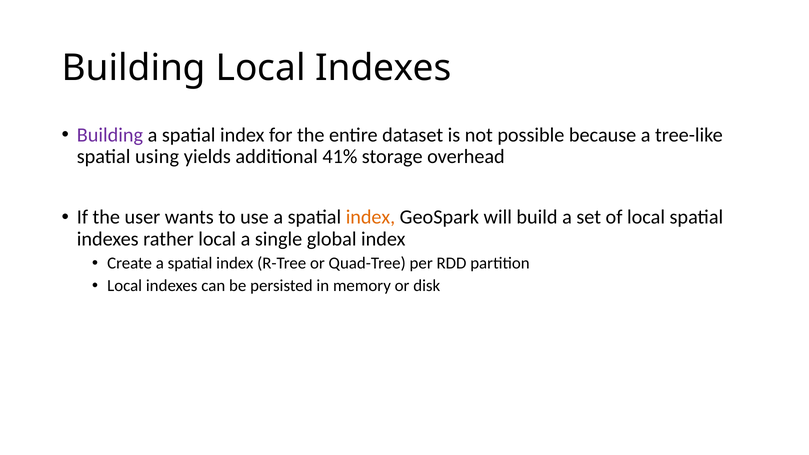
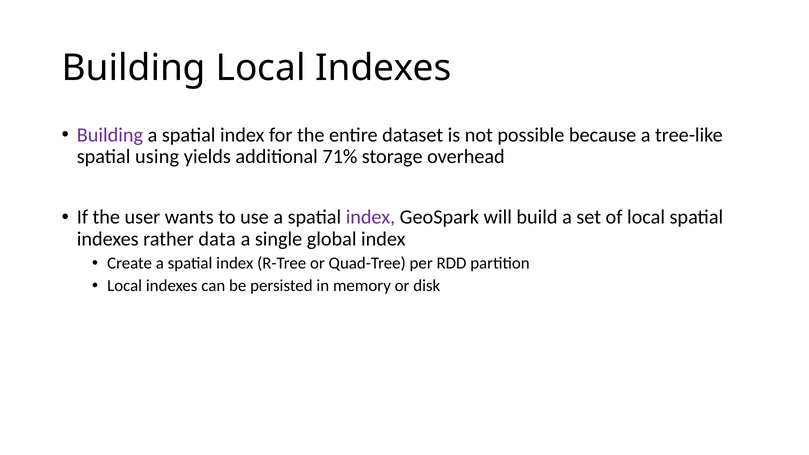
41%: 41% -> 71%
index at (370, 217) colour: orange -> purple
rather local: local -> data
